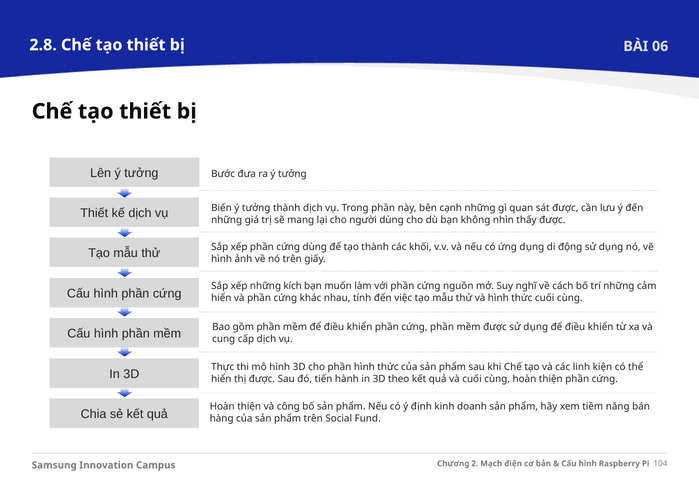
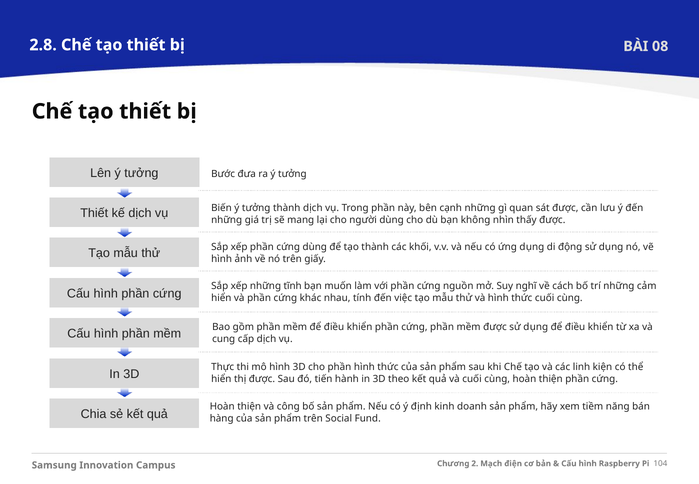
06: 06 -> 08
kích: kích -> tĩnh
